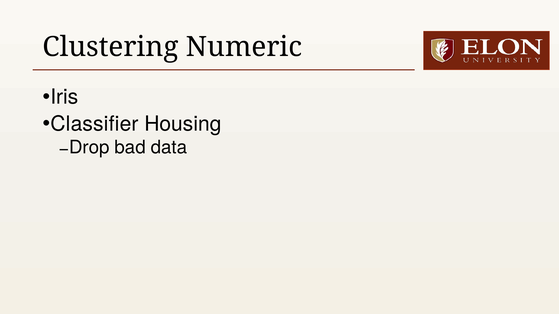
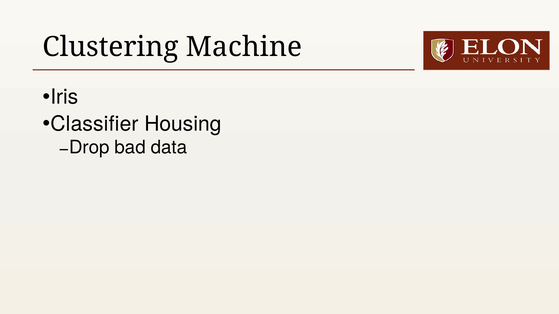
Numeric: Numeric -> Machine
